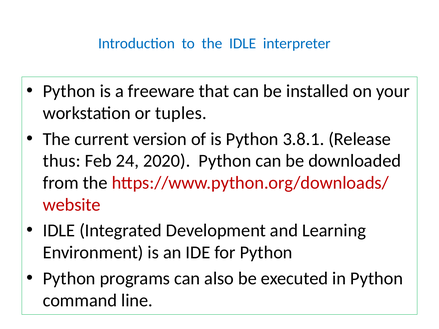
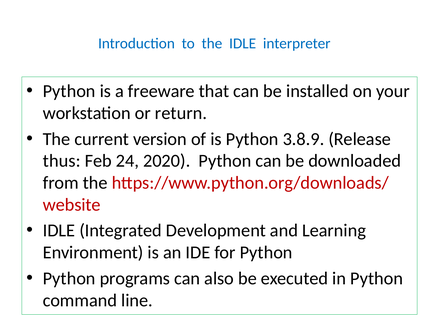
tuples: tuples -> return
3.8.1: 3.8.1 -> 3.8.9
